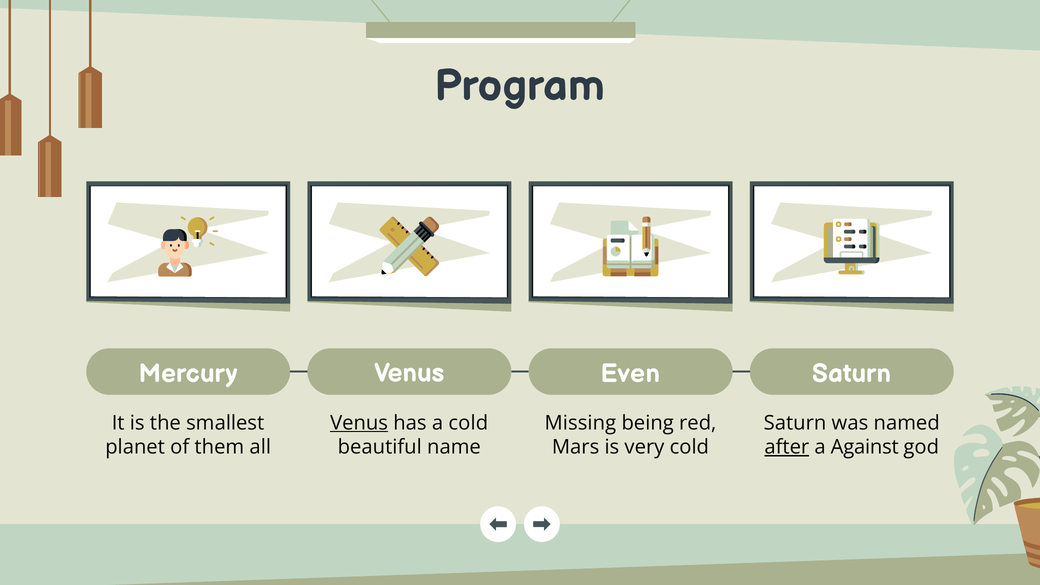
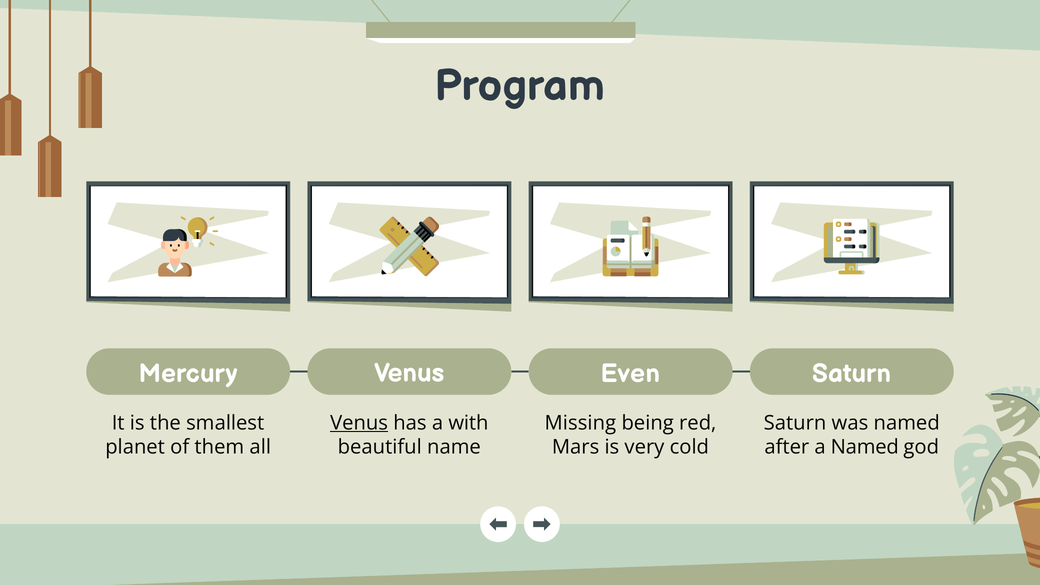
a cold: cold -> with
after underline: present -> none
a Against: Against -> Named
